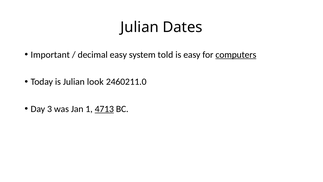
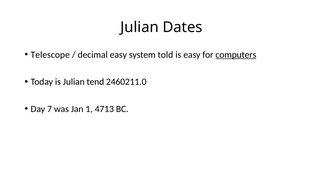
Important: Important -> Telescope
look: look -> tend
3: 3 -> 7
4713 underline: present -> none
